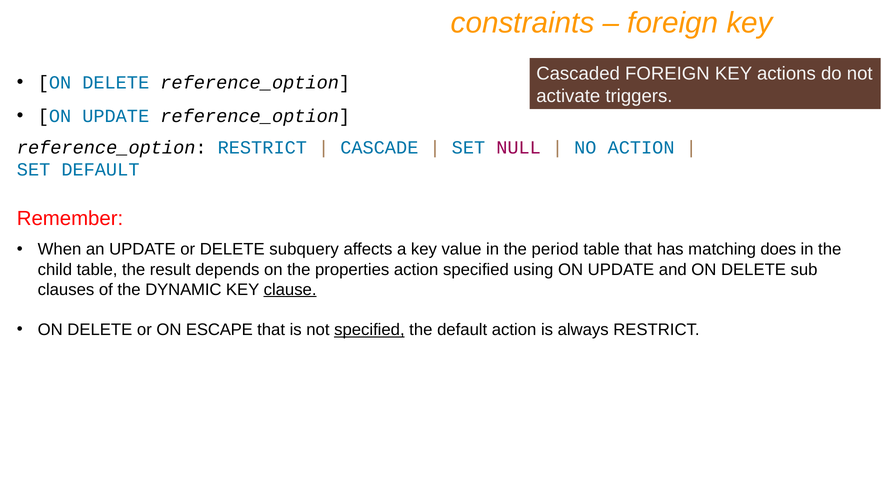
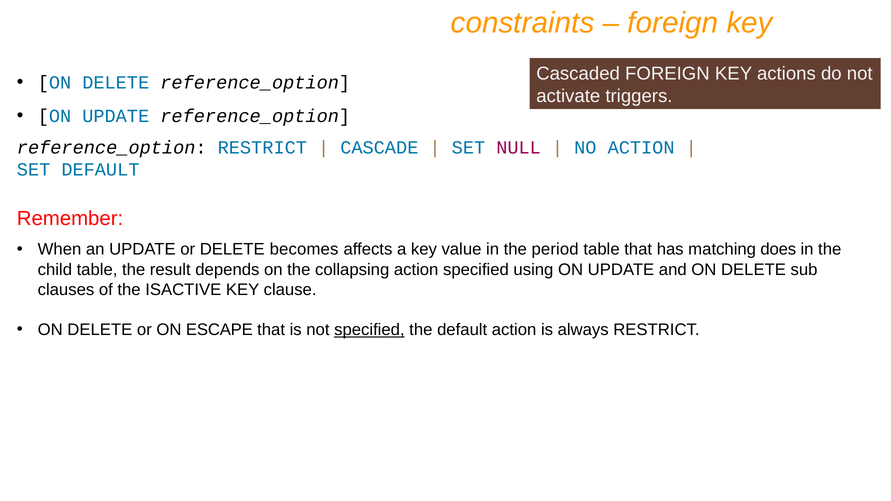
subquery: subquery -> becomes
properties: properties -> collapsing
DYNAMIC: DYNAMIC -> ISACTIVE
clause underline: present -> none
